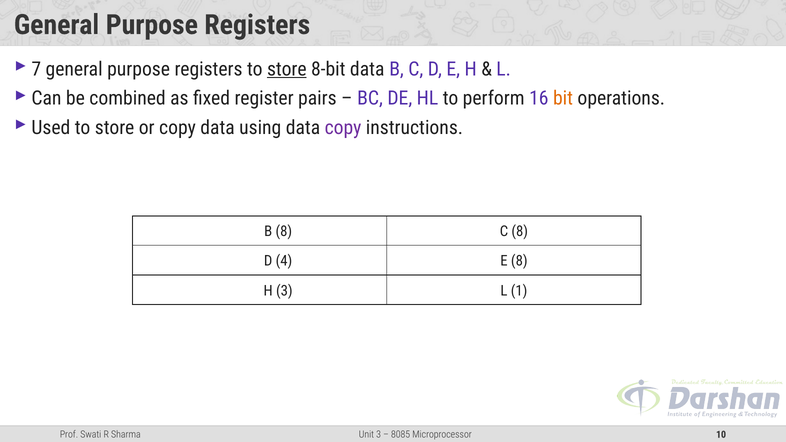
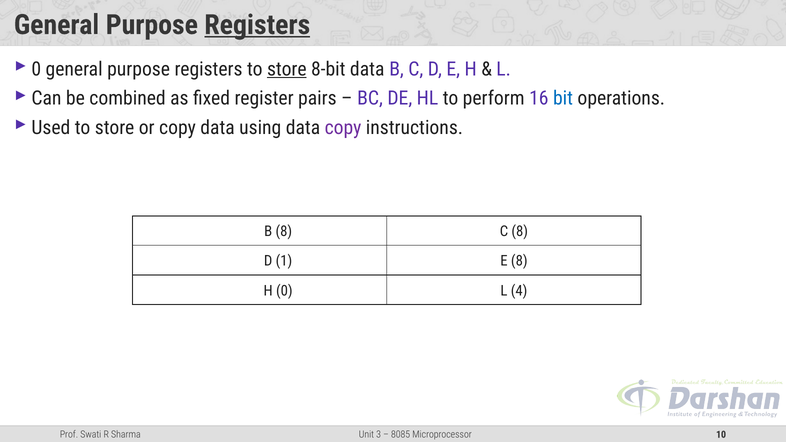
Registers at (257, 25) underline: none -> present
7 at (36, 69): 7 -> 0
bit colour: orange -> blue
4: 4 -> 1
H 3: 3 -> 0
1: 1 -> 4
